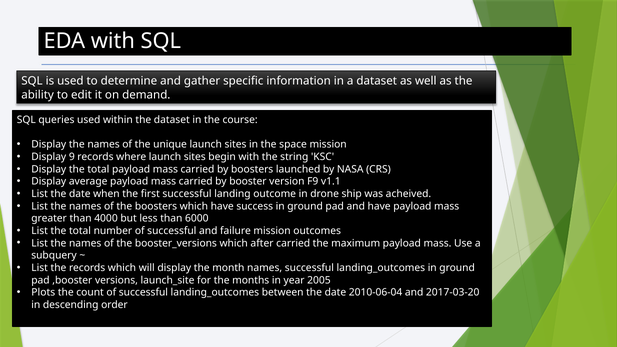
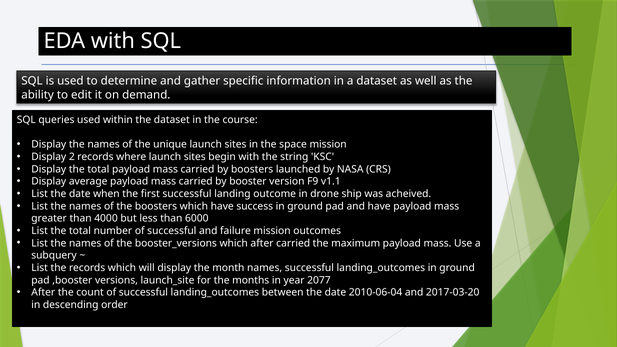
9: 9 -> 2
2005: 2005 -> 2077
Plots at (43, 293): Plots -> After
